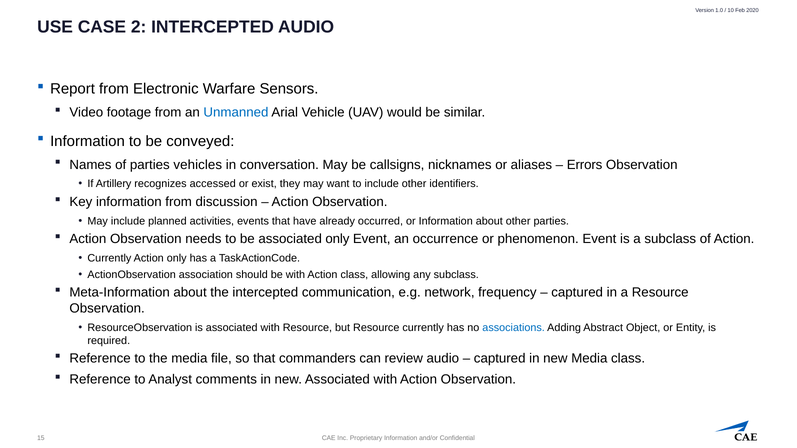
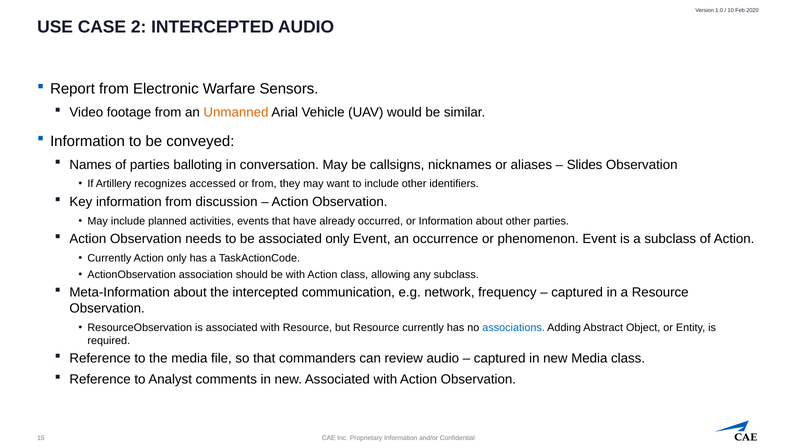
Unmanned colour: blue -> orange
vehicles: vehicles -> balloting
Errors: Errors -> Slides
or exist: exist -> from
